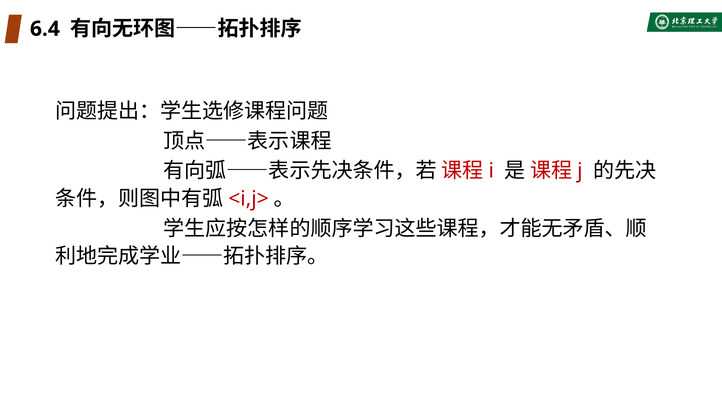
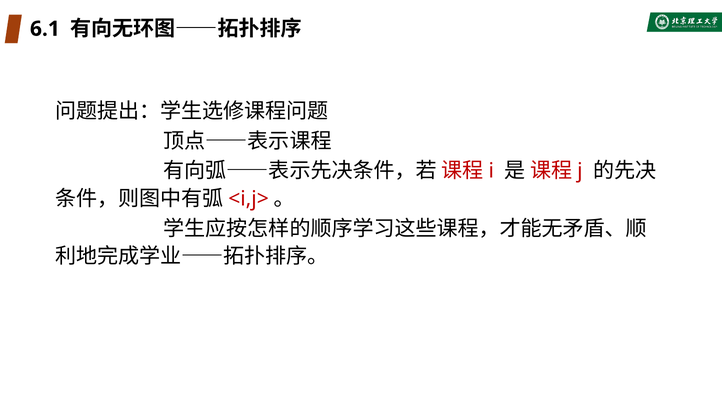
6.4: 6.4 -> 6.1
